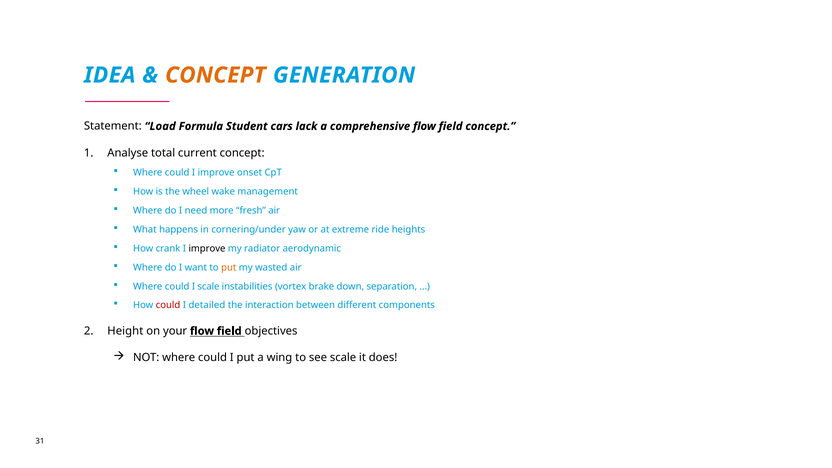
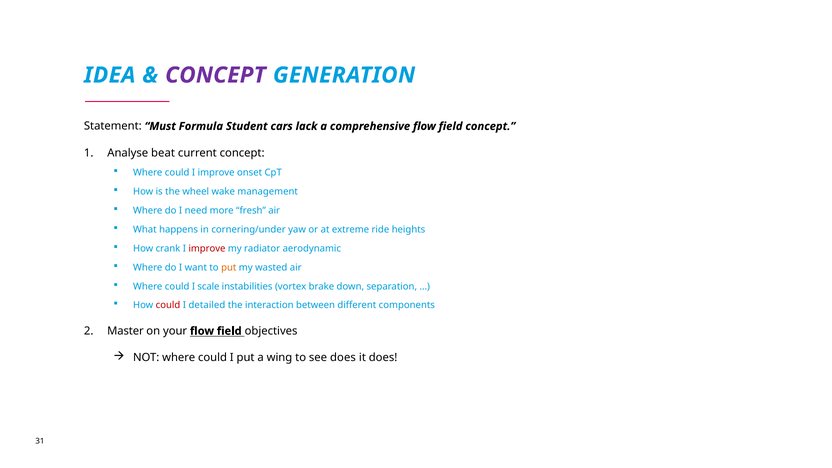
CONCEPT at (215, 75) colour: orange -> purple
Load: Load -> Must
total: total -> beat
improve at (207, 249) colour: black -> red
Height: Height -> Master
see scale: scale -> does
